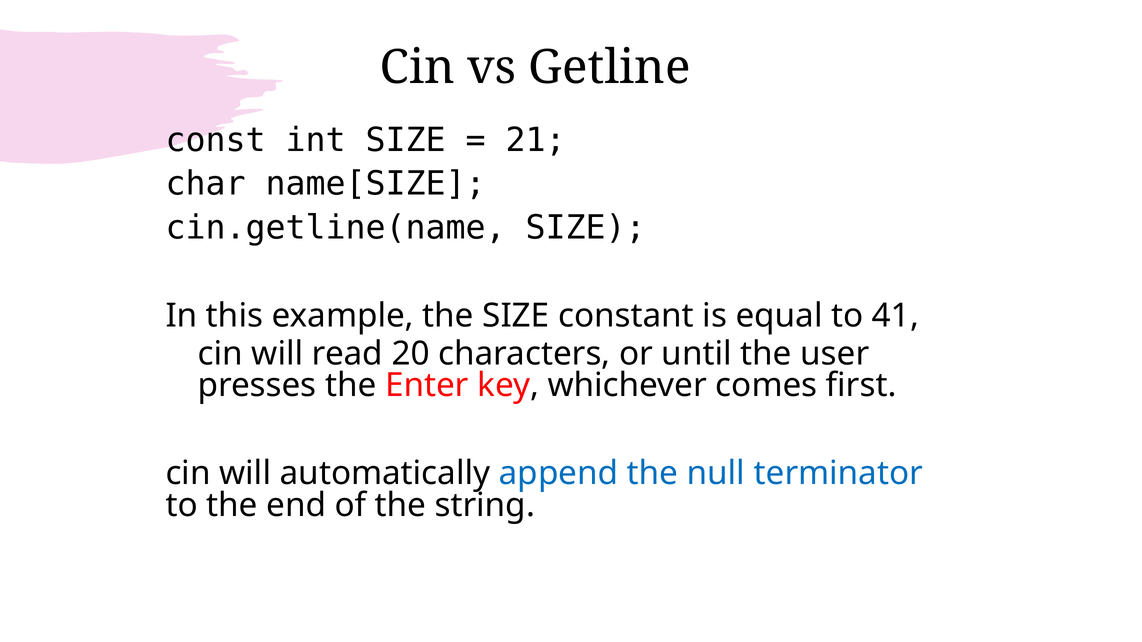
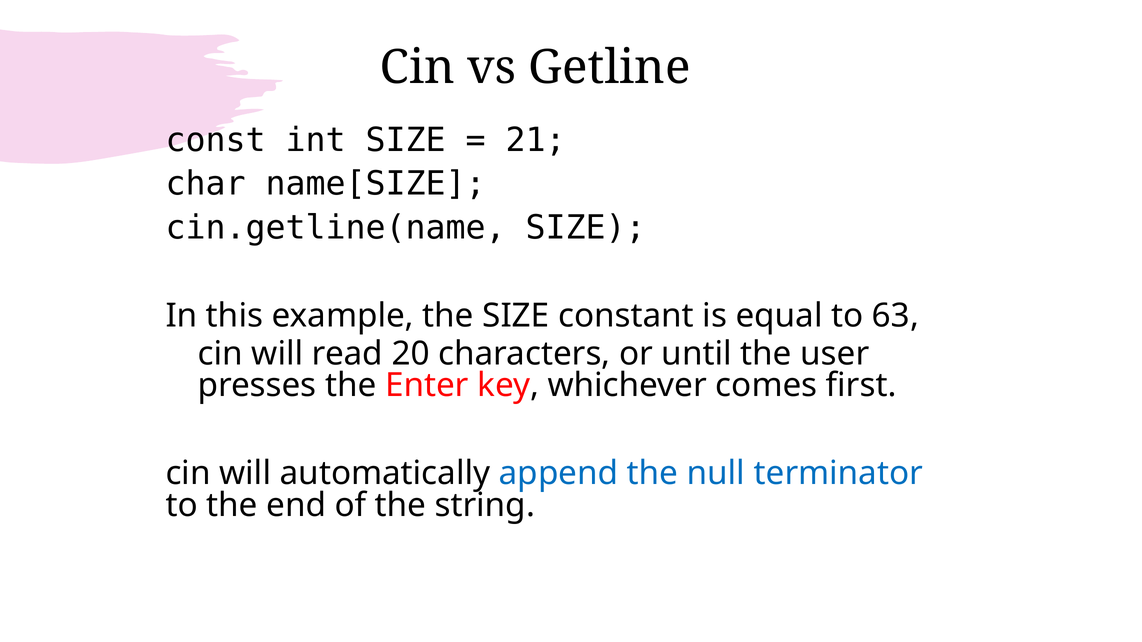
41: 41 -> 63
